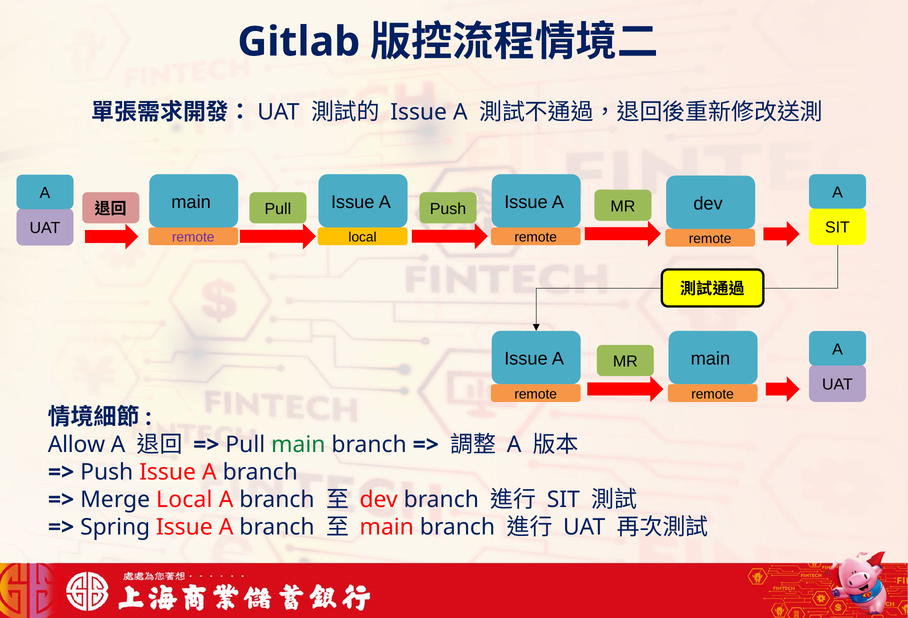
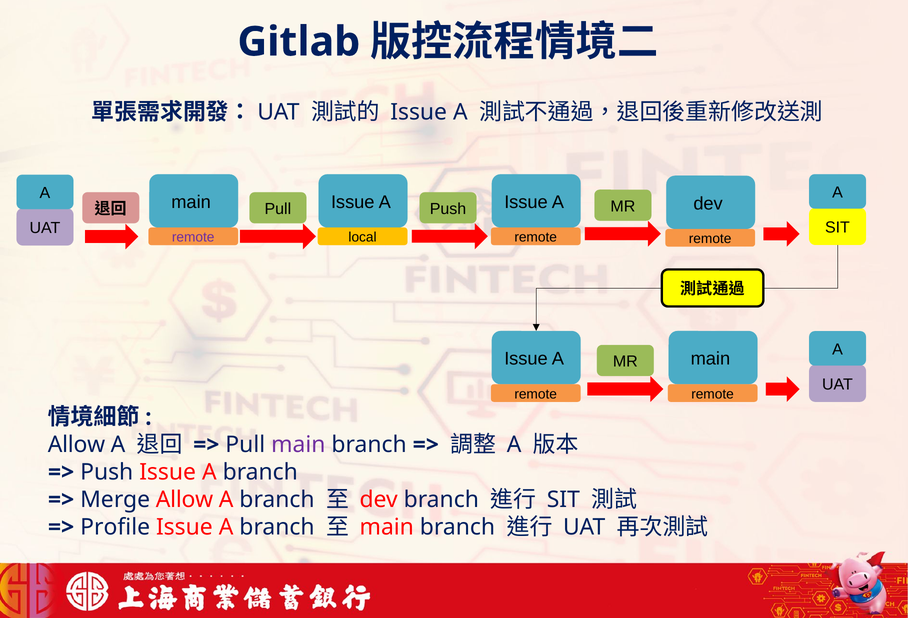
main at (298, 445) colour: green -> purple
Merge Local: Local -> Allow
Spring: Spring -> Profile
